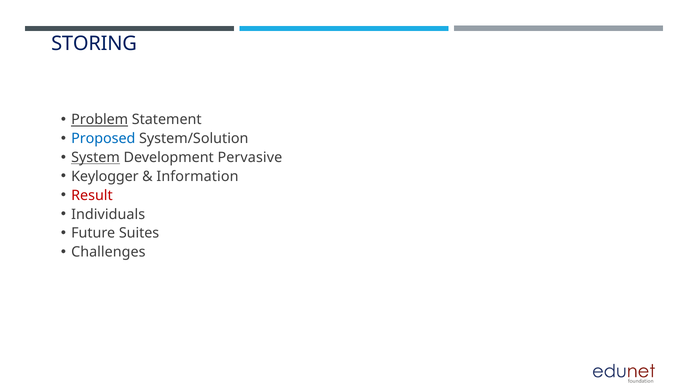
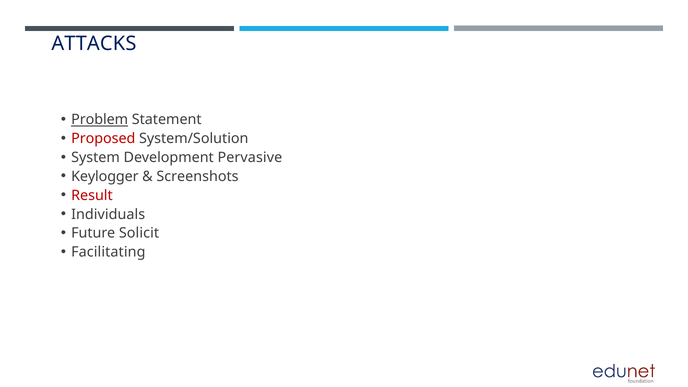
STORING: STORING -> ATTACKS
Proposed colour: blue -> red
System underline: present -> none
Information: Information -> Screenshots
Suites: Suites -> Solicit
Challenges: Challenges -> Facilitating
